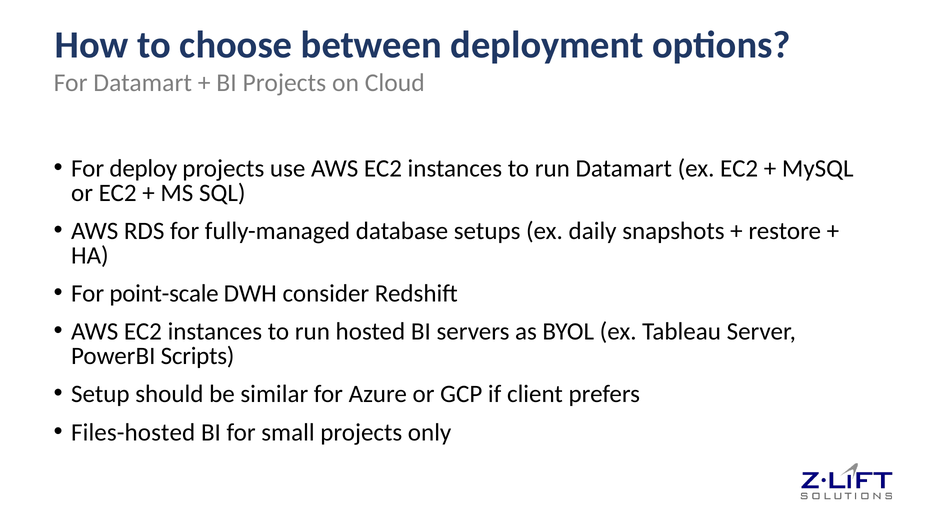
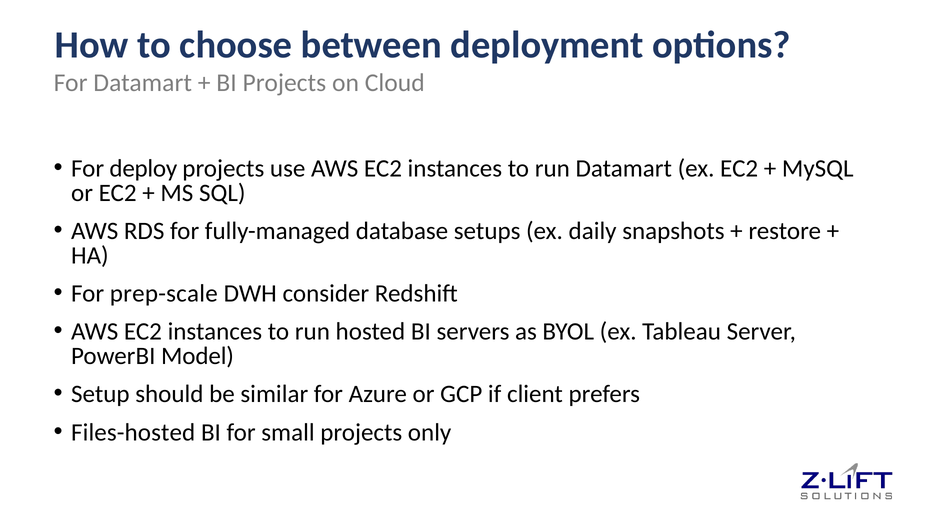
point-scale: point-scale -> prep-scale
Scripts: Scripts -> Model
